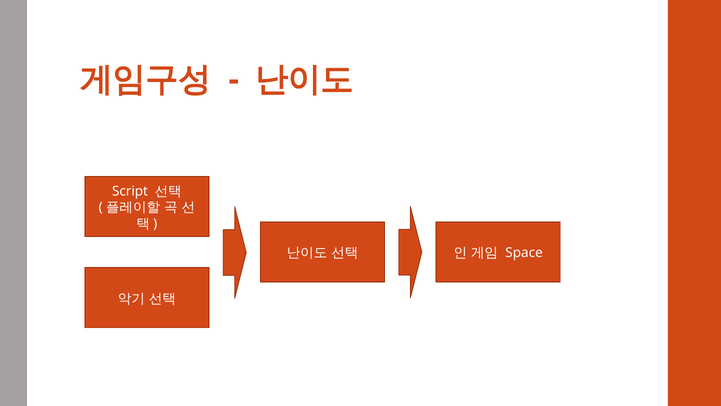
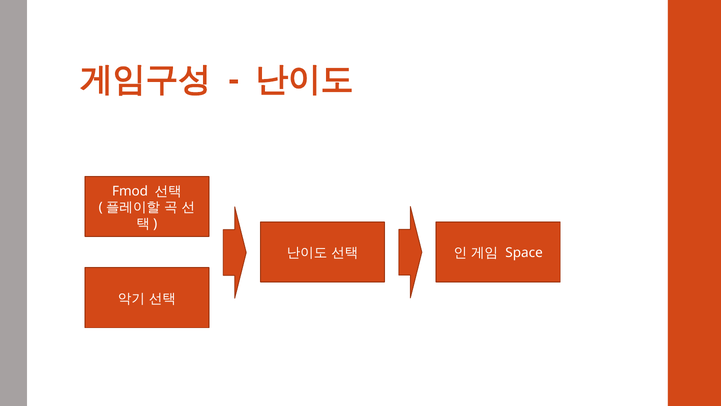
Script: Script -> Fmod
